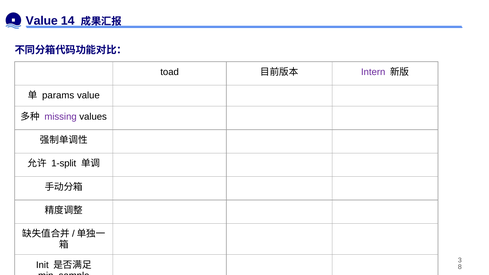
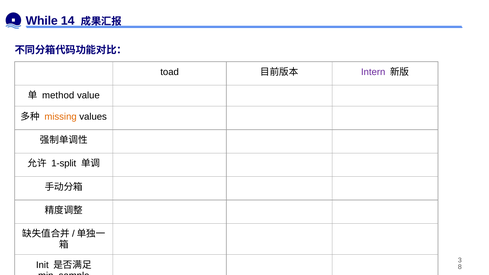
Value at (42, 21): Value -> While
params: params -> method
missing colour: purple -> orange
